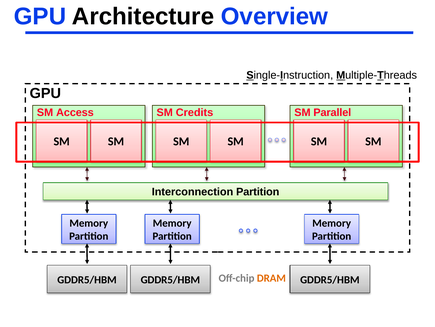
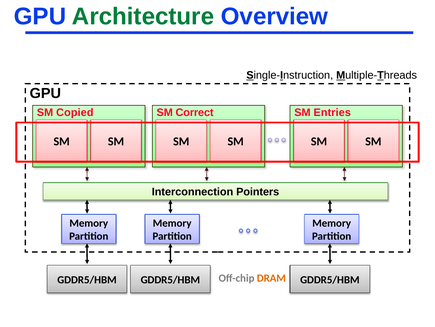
Architecture colour: black -> green
Access: Access -> Copied
Credits: Credits -> Correct
Parallel: Parallel -> Entries
Interconnection Partition: Partition -> Pointers
